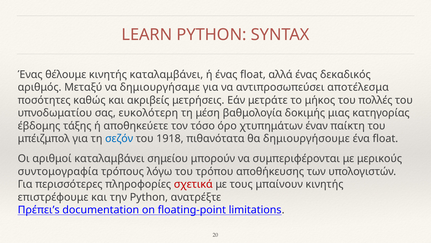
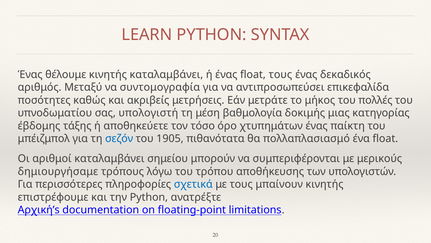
float αλλά: αλλά -> τους
δημιουργήσαμε: δημιουργήσαμε -> συντομογραφία
αποτέλεσμα: αποτέλεσμα -> επικεφαλίδα
ευκολότερη: ευκολότερη -> υπολογιστή
χτυπημάτων έναν: έναν -> ένας
1918: 1918 -> 1905
δημιουργήσουμε: δημιουργήσουμε -> πολλαπλασιασμό
συντομογραφία: συντομογραφία -> δημιουργήσαμε
σχετικά colour: red -> blue
Πρέπει’s: Πρέπει’s -> Αρχική’s
